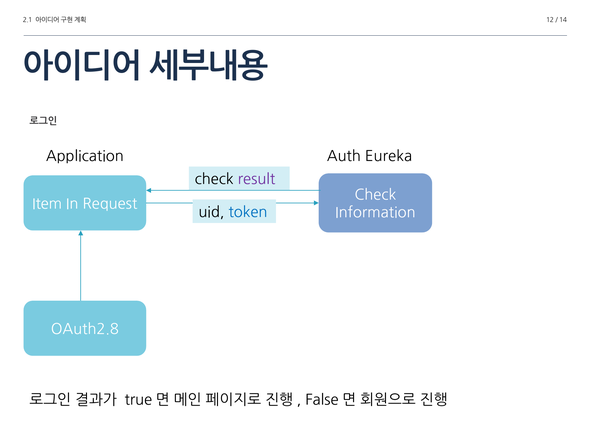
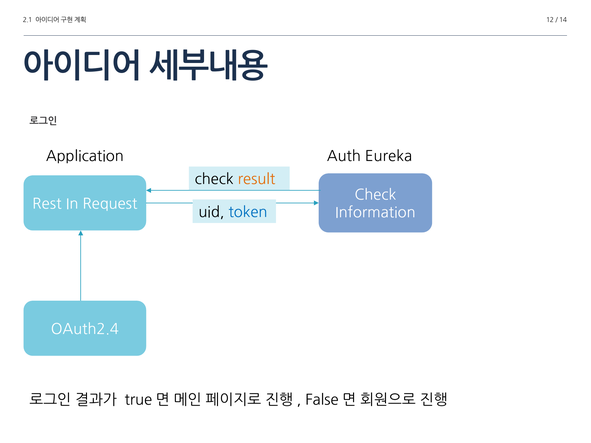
result colour: purple -> orange
Item: Item -> Rest
OAuth2.8: OAuth2.8 -> OAuth2.4
